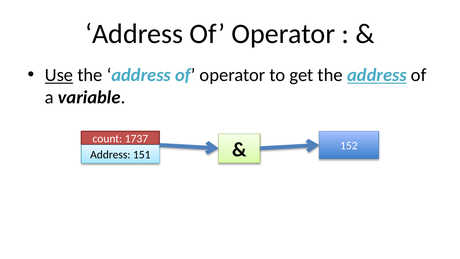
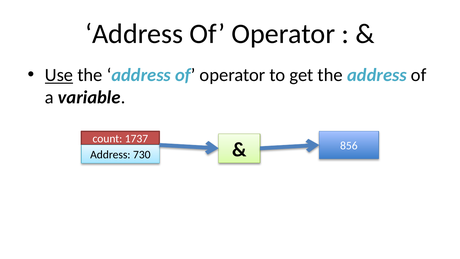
address at (377, 75) underline: present -> none
151: 151 -> 730
152: 152 -> 856
